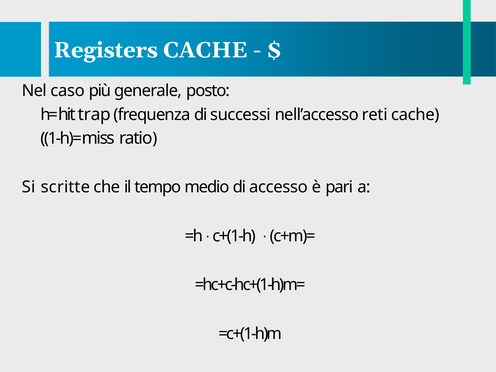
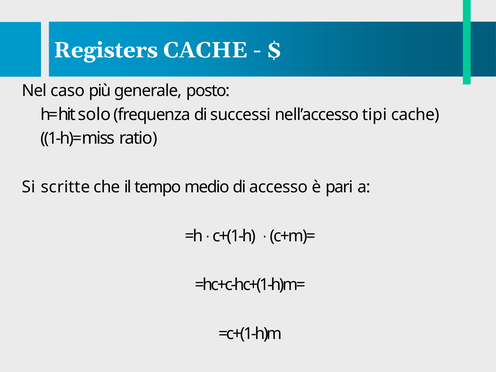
trap: trap -> solo
reti: reti -> tipi
